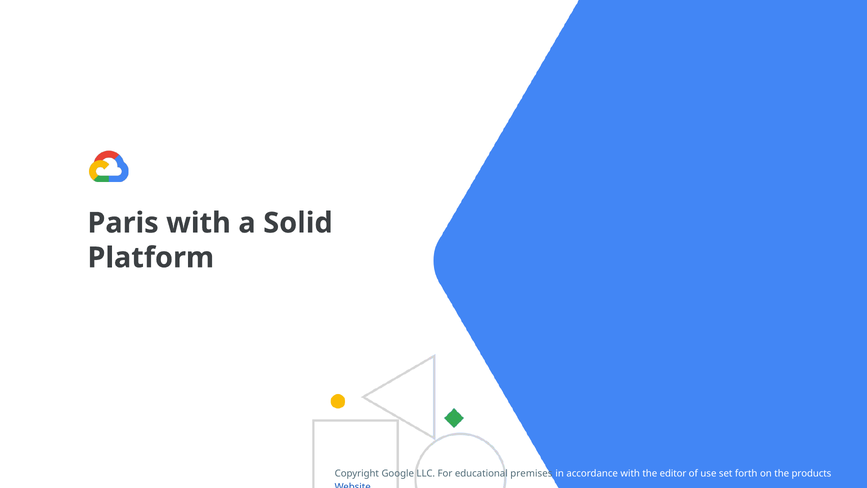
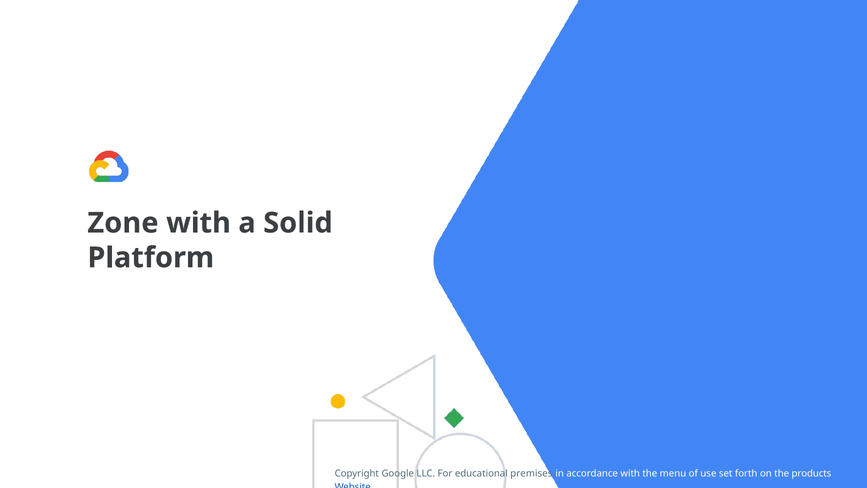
Paris: Paris -> Zone
editor: editor -> menu
